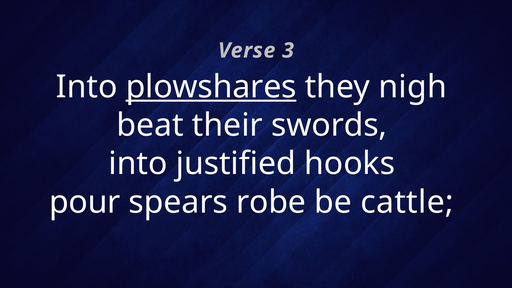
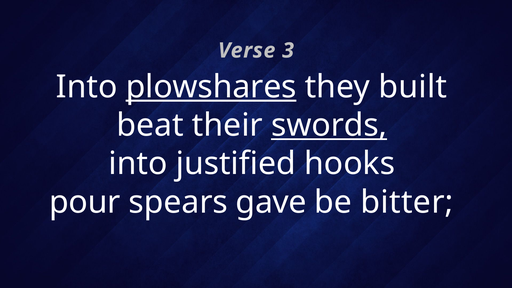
nigh: nigh -> built
swords underline: none -> present
robe: robe -> gave
cattle: cattle -> bitter
